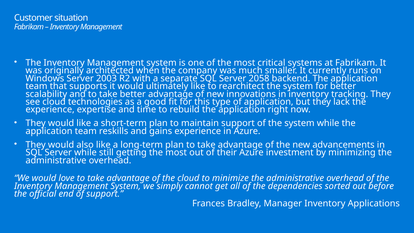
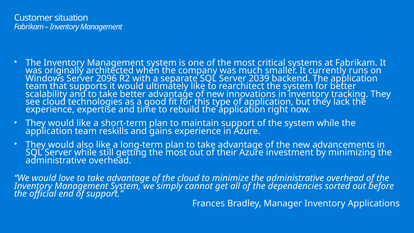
2003: 2003 -> 2096
2058: 2058 -> 2039
